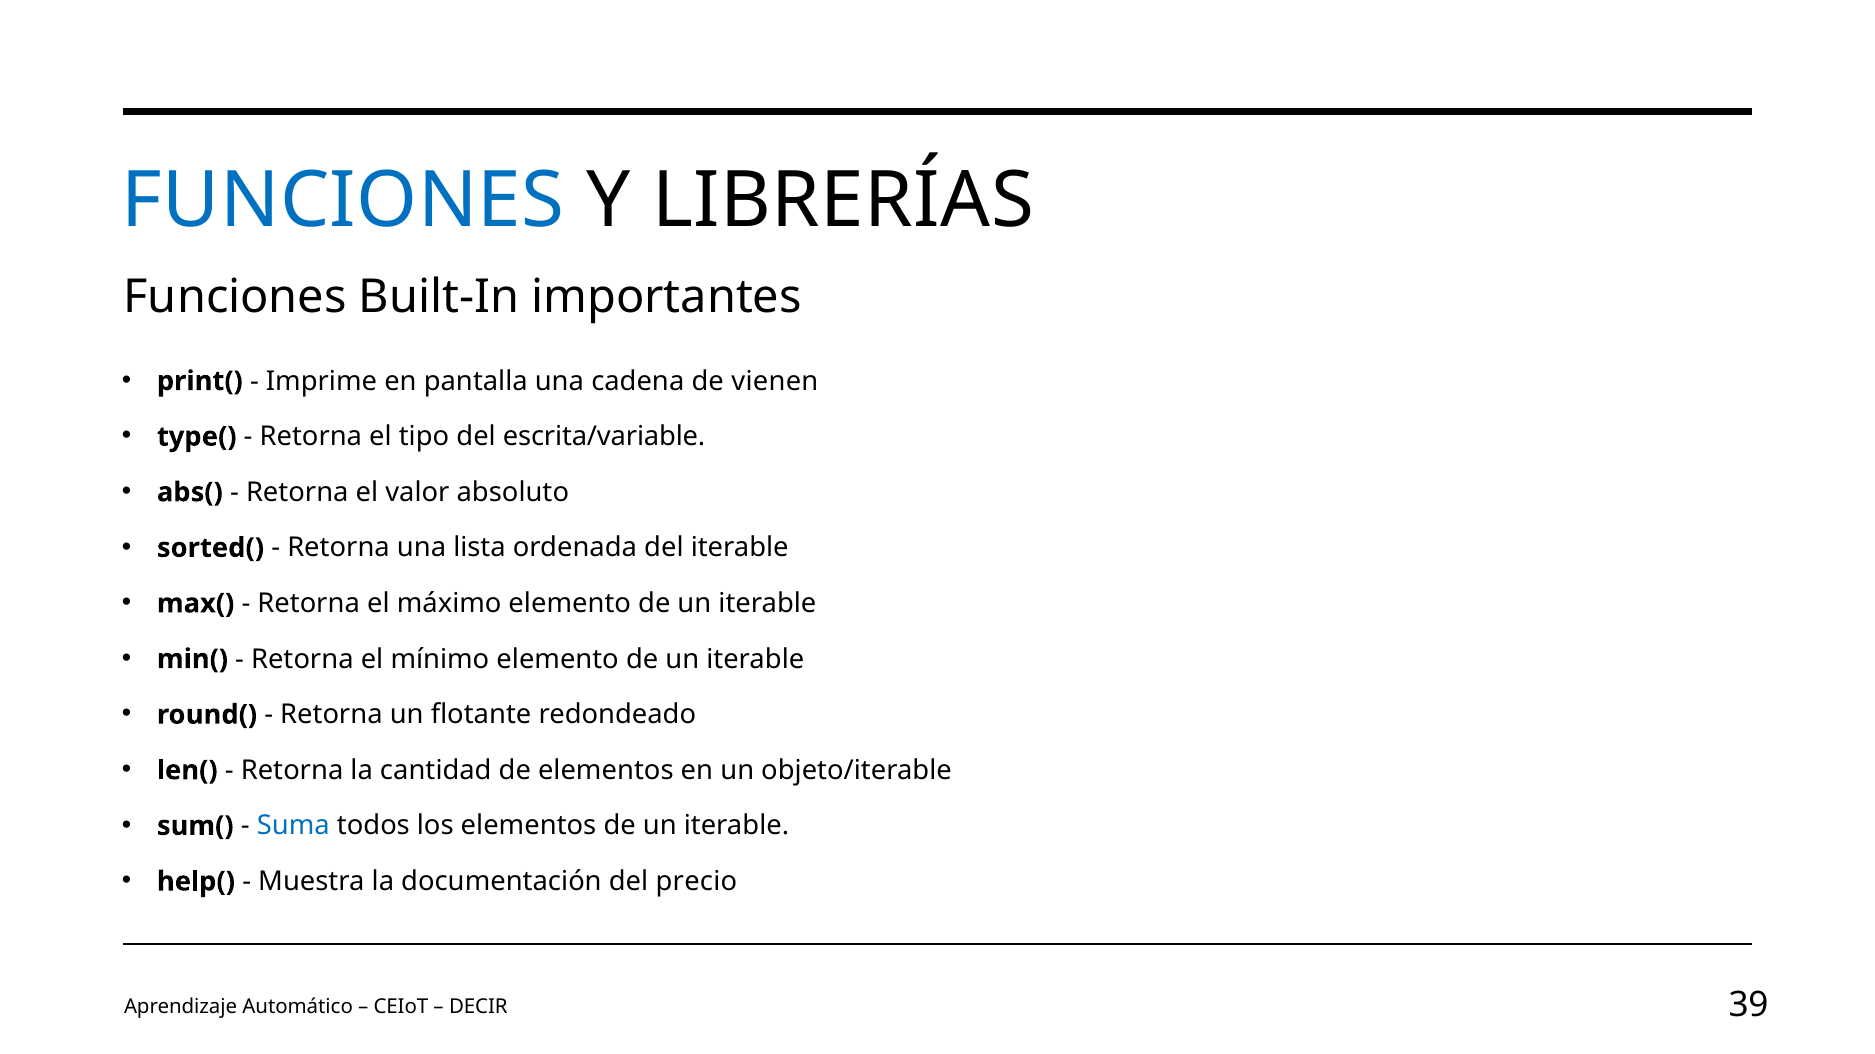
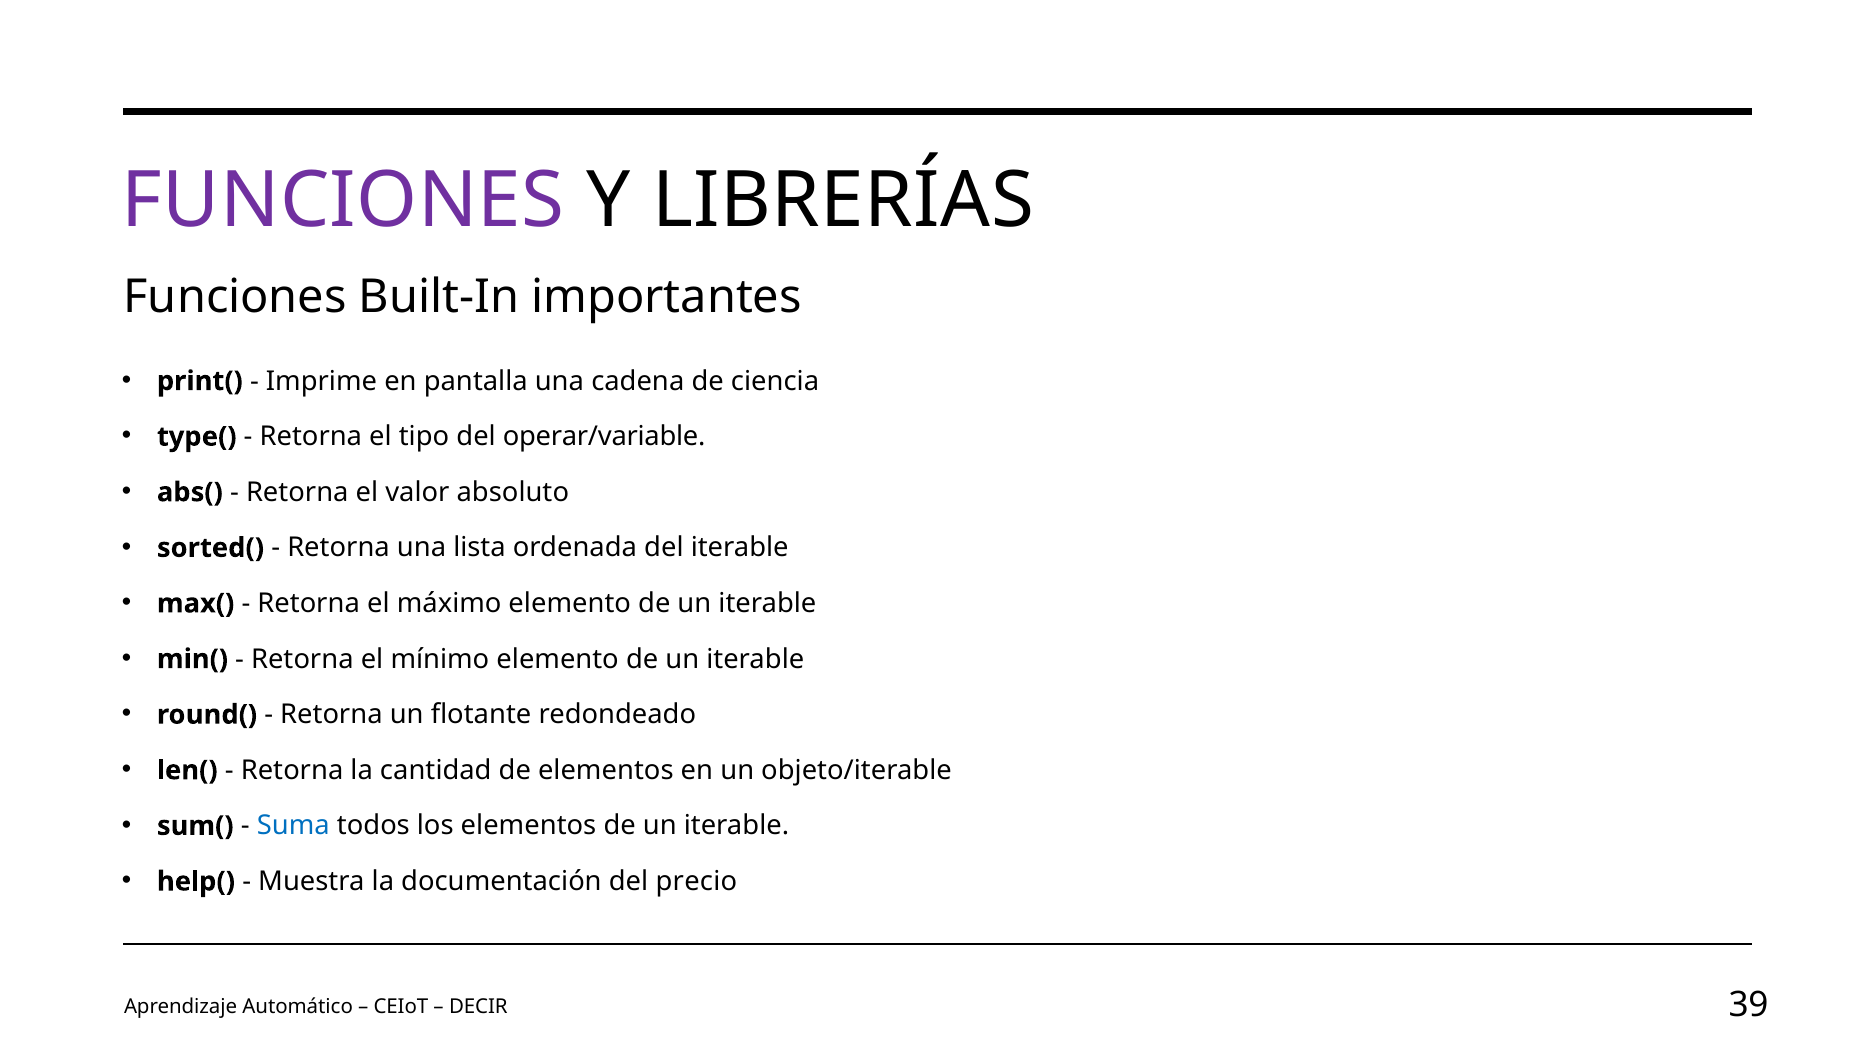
FUNCIONES at (343, 201) colour: blue -> purple
vienen: vienen -> ciencia
escrita/variable: escrita/variable -> operar/variable
